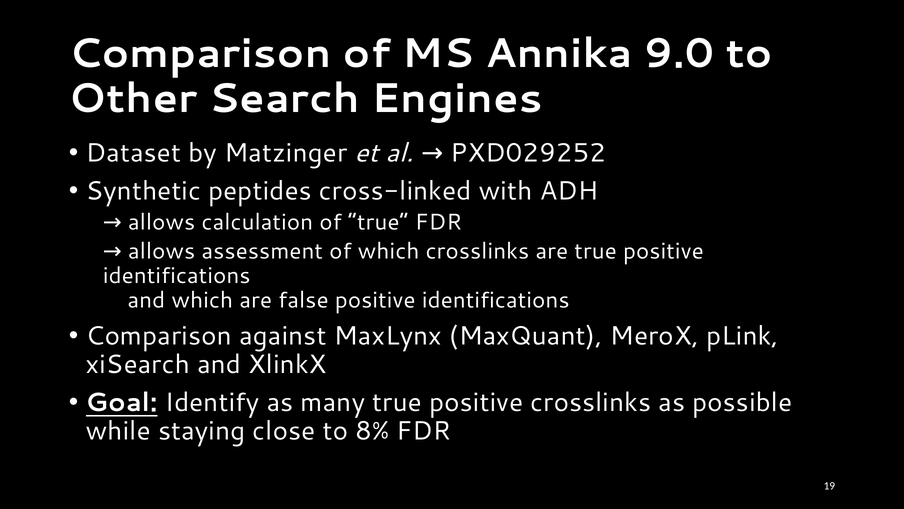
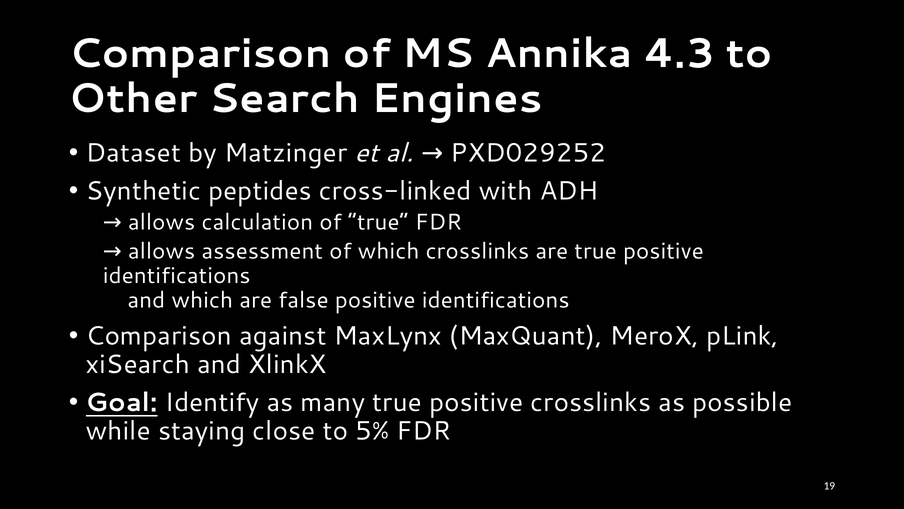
9.0: 9.0 -> 4.3
8%: 8% -> 5%
